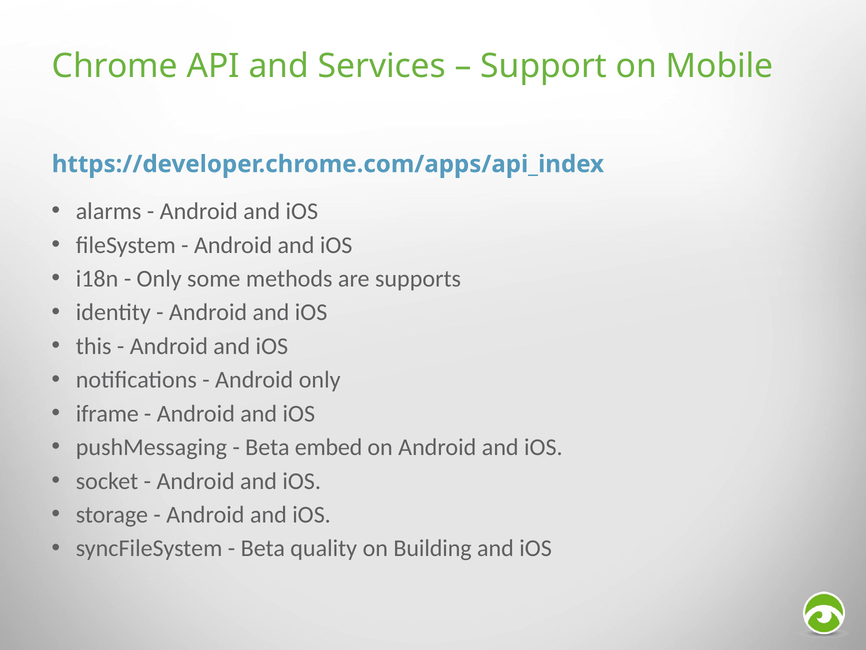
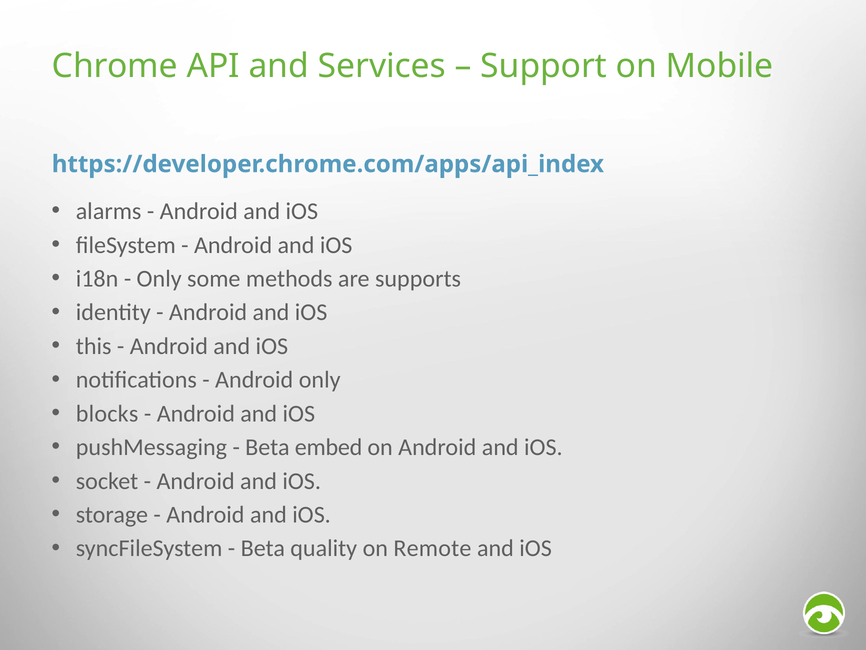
iframe: iframe -> blocks
Building: Building -> Remote
